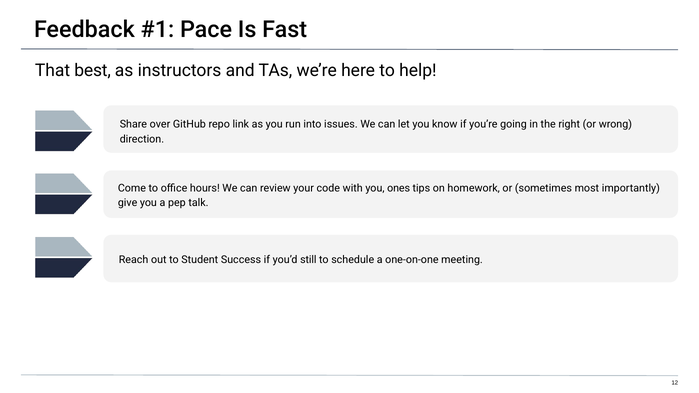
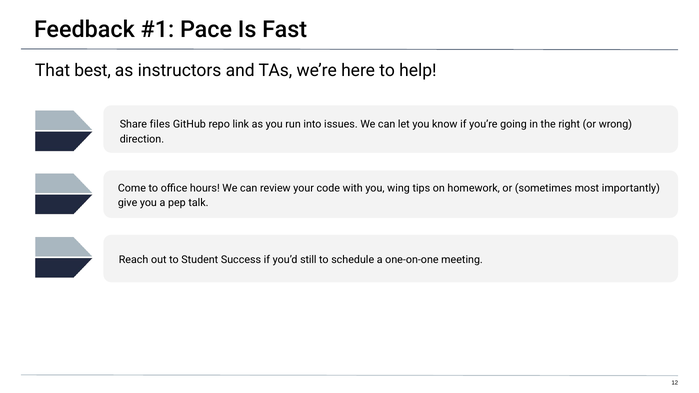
over: over -> files
ones: ones -> wing
